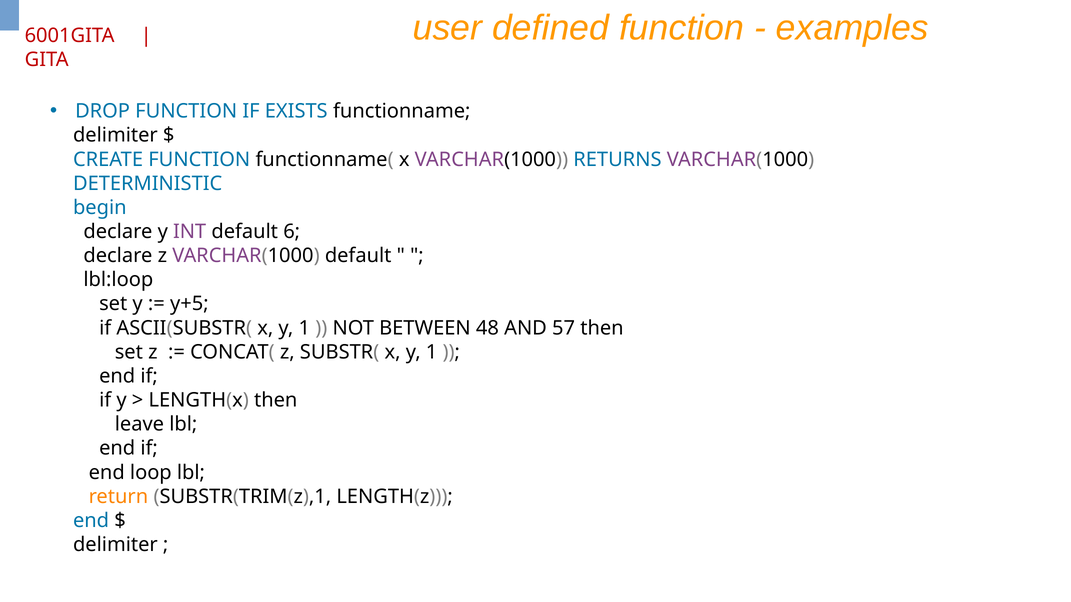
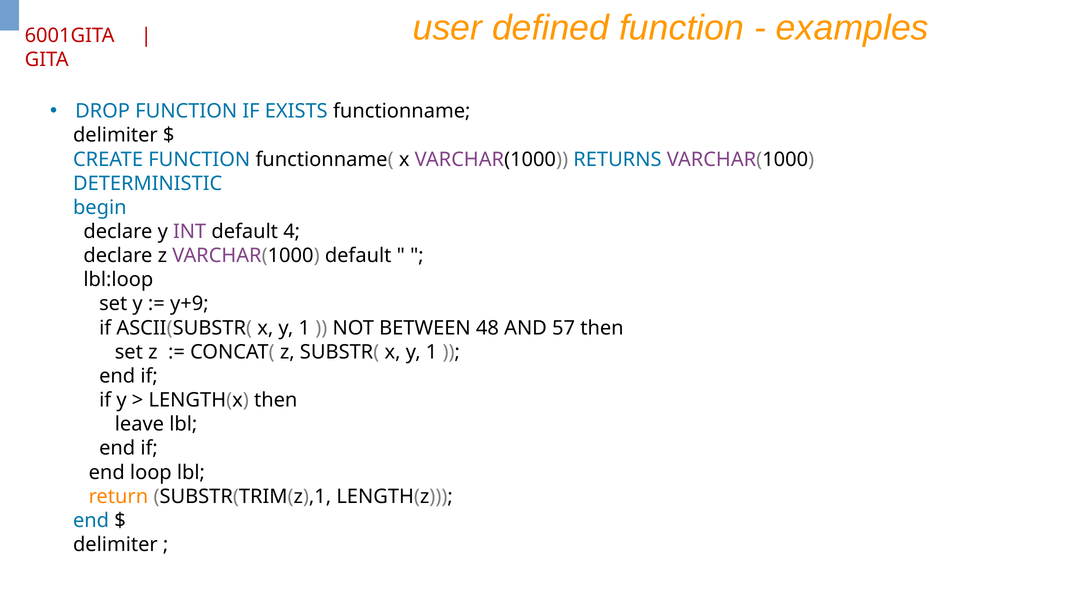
6: 6 -> 4
y+5: y+5 -> y+9
